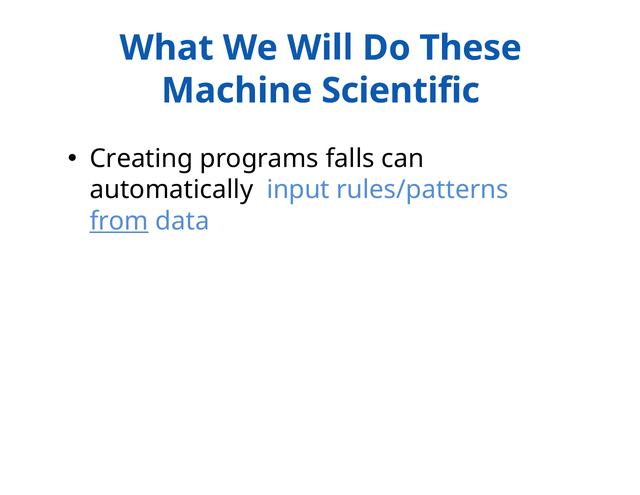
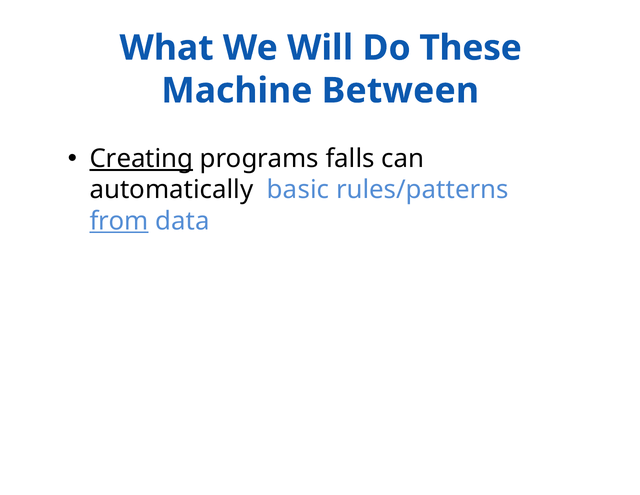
Scientific: Scientific -> Between
Creating underline: none -> present
input: input -> basic
